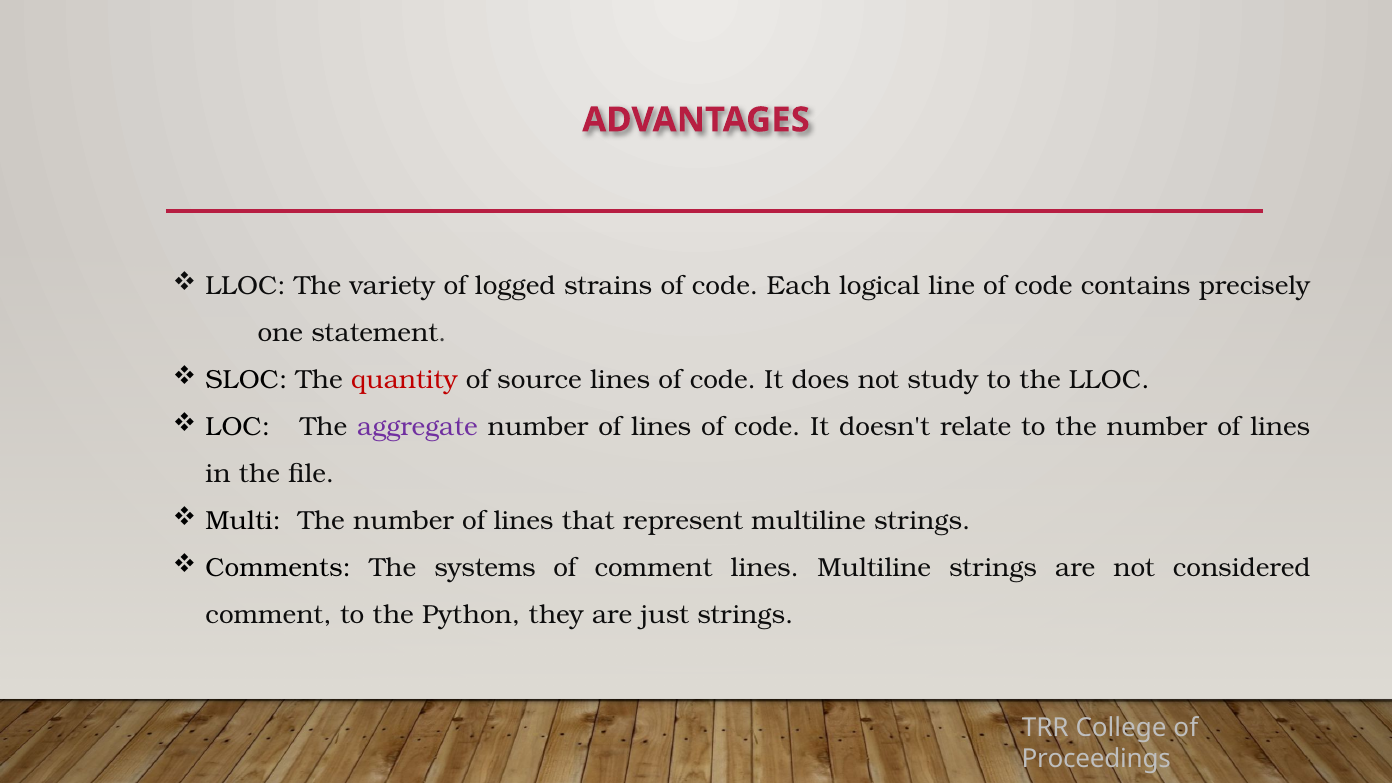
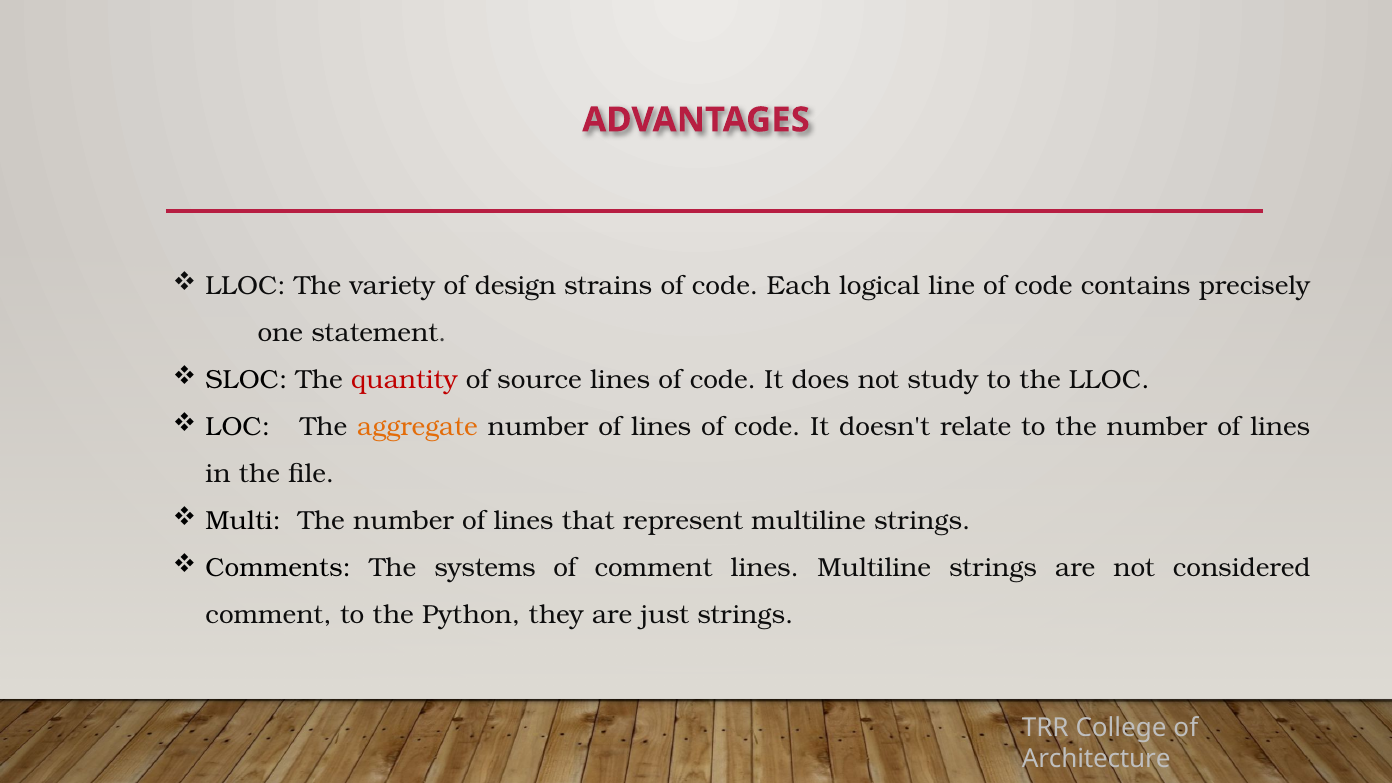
logged: logged -> design
aggregate colour: purple -> orange
Proceedings: Proceedings -> Architecture
